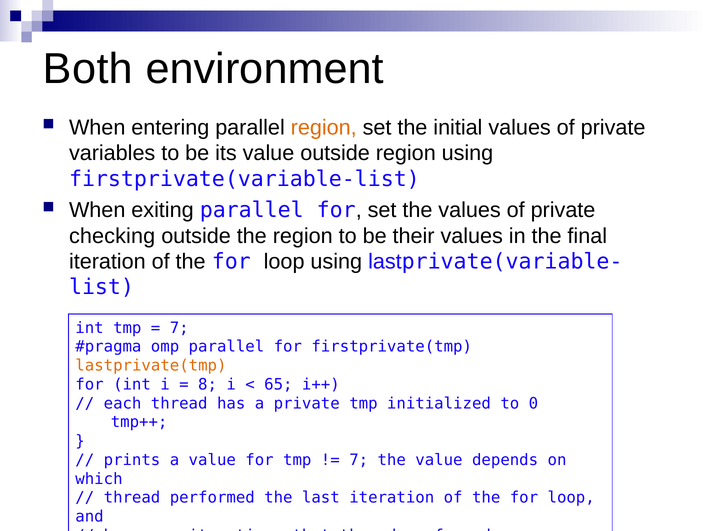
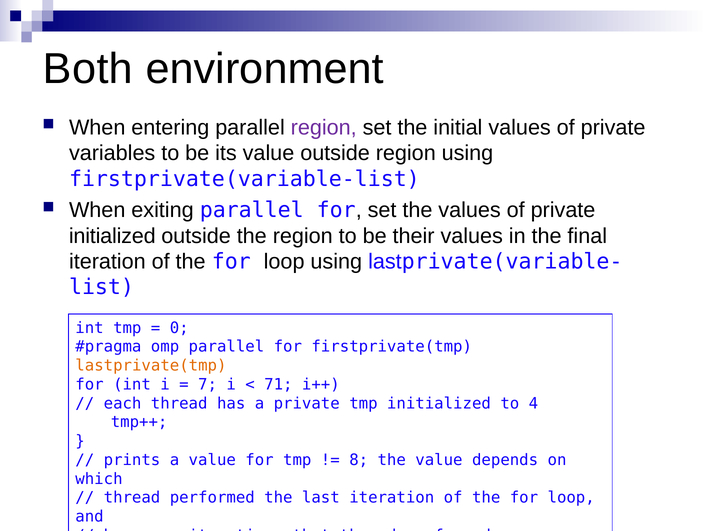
region at (324, 128) colour: orange -> purple
checking at (112, 236): checking -> initialized
7 at (179, 328): 7 -> 0
8: 8 -> 7
65: 65 -> 71
0: 0 -> 4
7 at (359, 460): 7 -> 8
